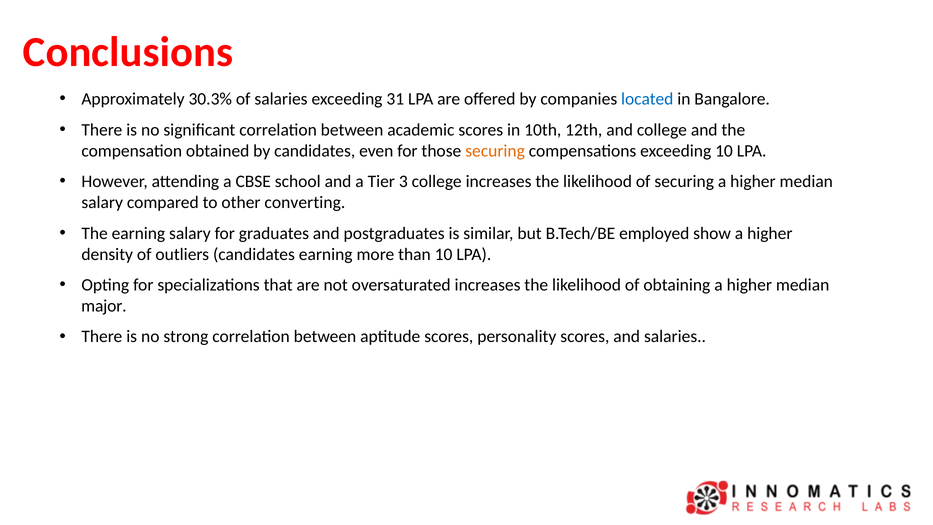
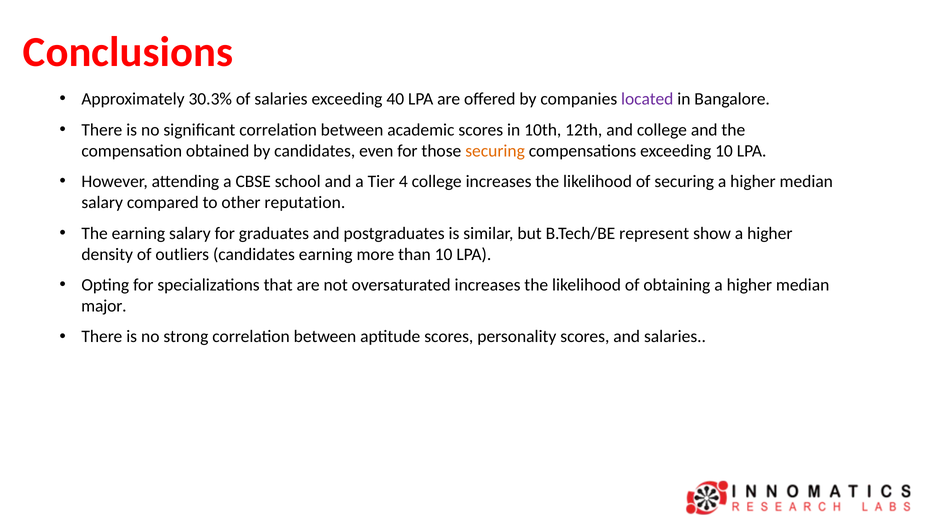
31: 31 -> 40
located colour: blue -> purple
3: 3 -> 4
converting: converting -> reputation
employed: employed -> represent
